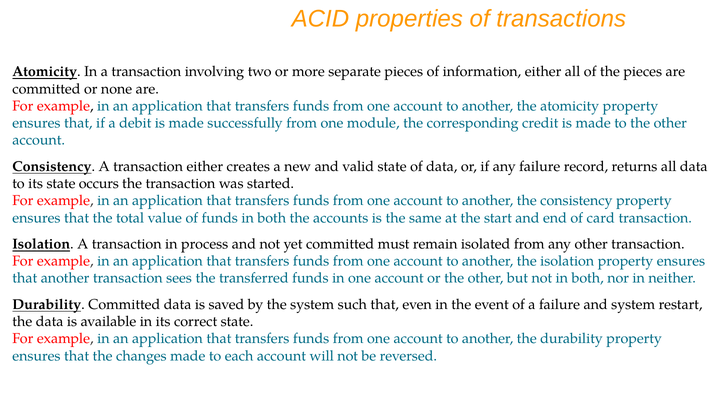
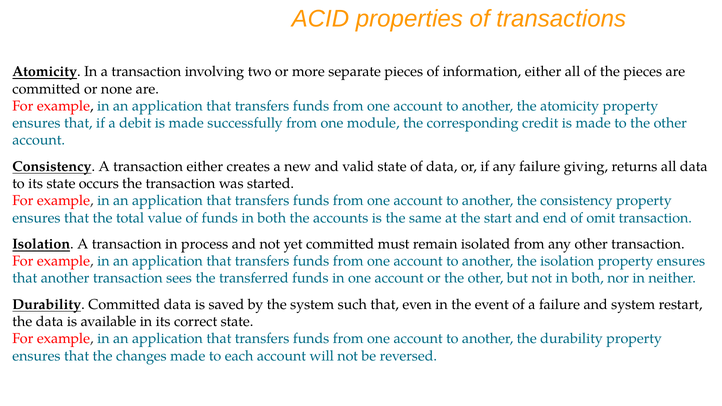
record: record -> giving
card: card -> omit
